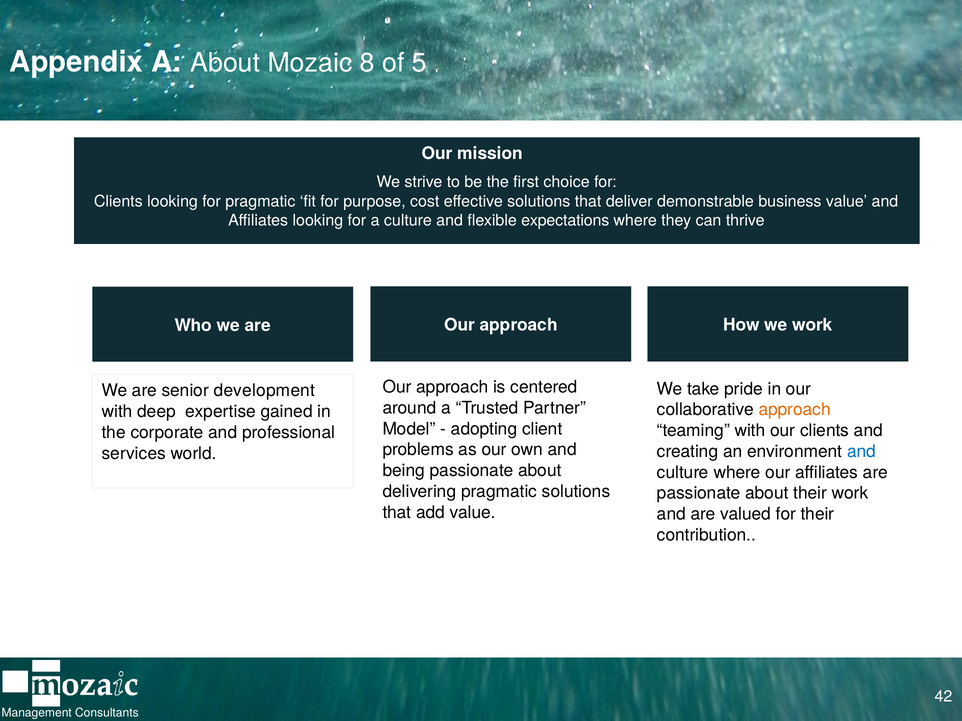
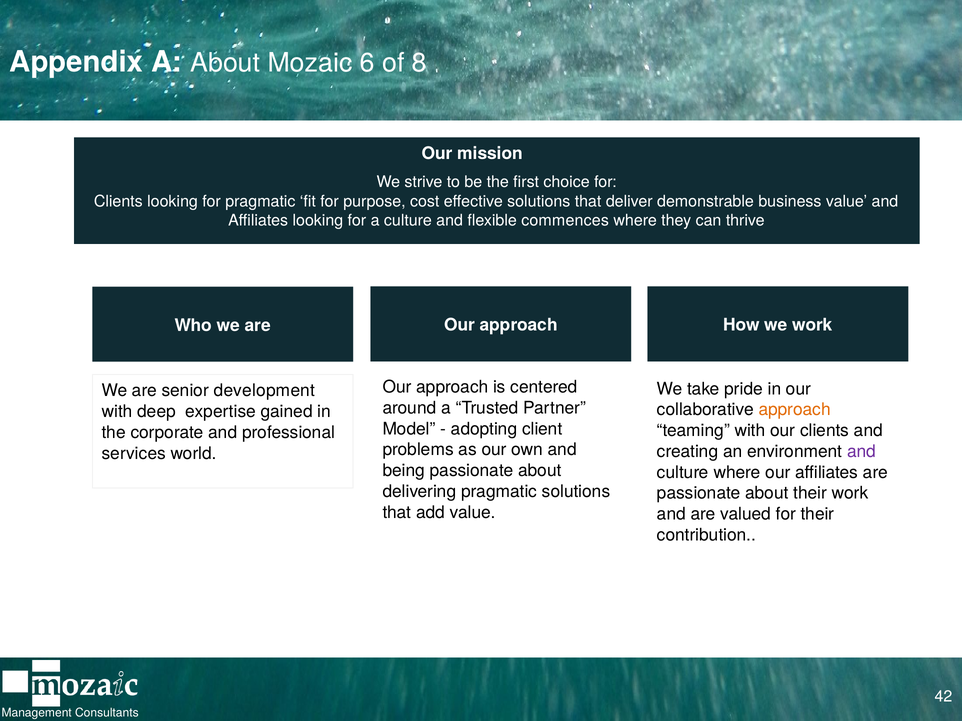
8: 8 -> 6
5: 5 -> 8
expectations: expectations -> commences
and at (862, 452) colour: blue -> purple
